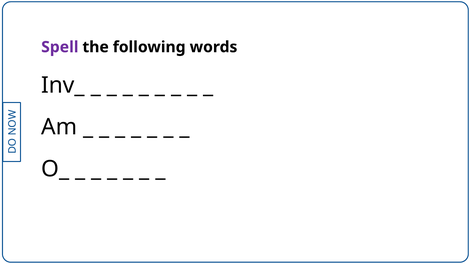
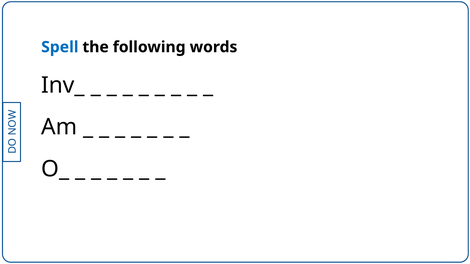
Spell colour: purple -> blue
